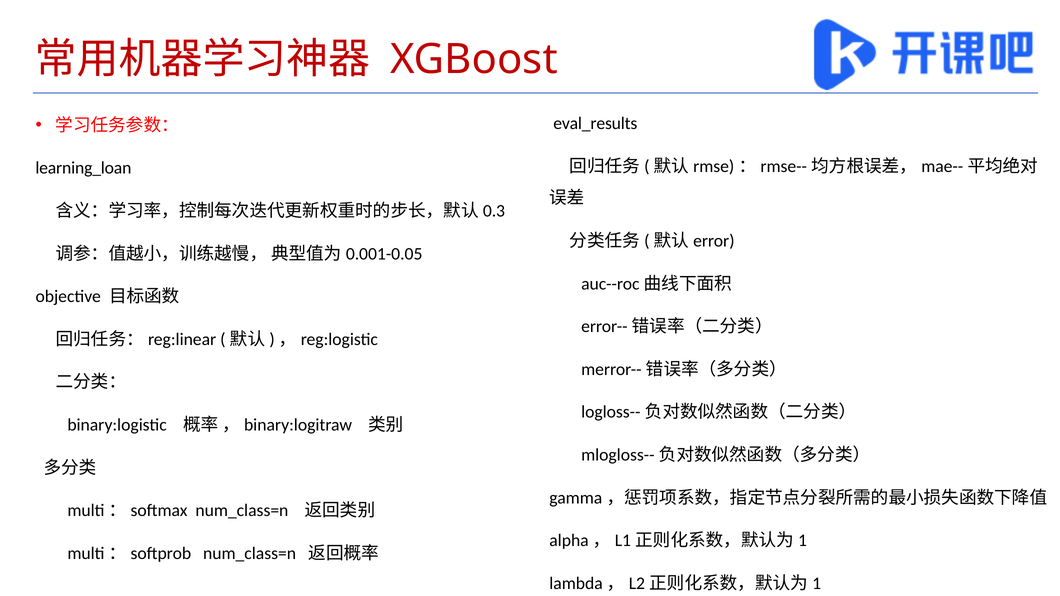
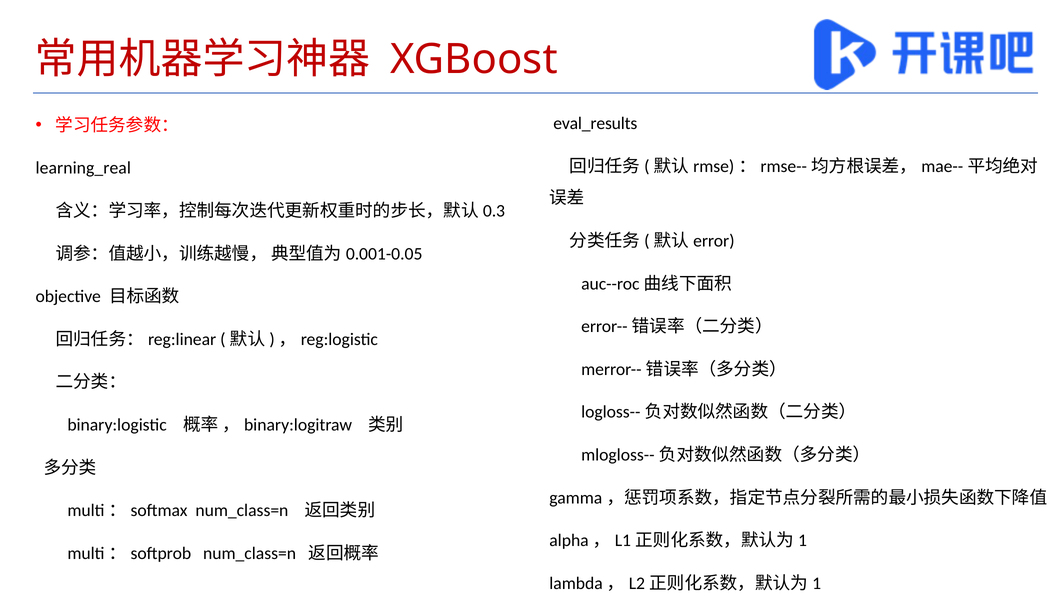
learning_loan: learning_loan -> learning_real
